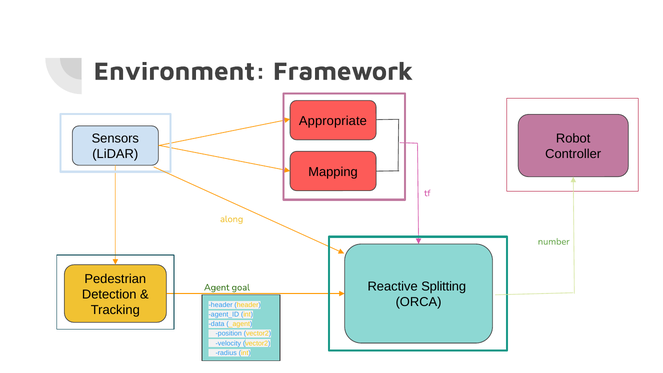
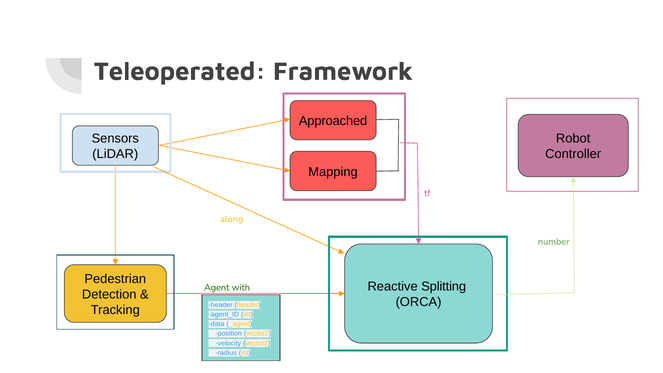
Environment: Environment -> Teleoperated
Appropriate: Appropriate -> Approached
goal: goal -> with
